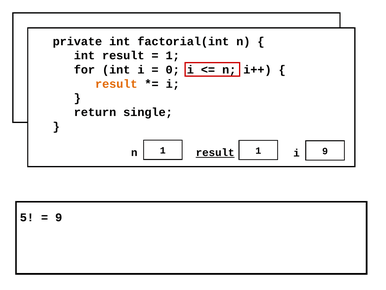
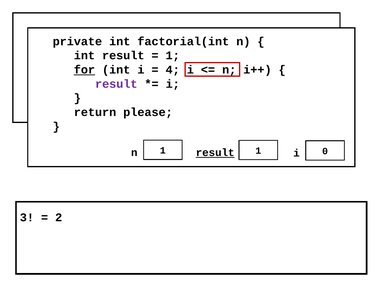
for underline: none -> present
0 at (173, 70): 0 -> 4
result at (116, 84) colour: orange -> purple
single: single -> please
n 9: 9 -> 0
5: 5 -> 3
9 at (59, 217): 9 -> 2
